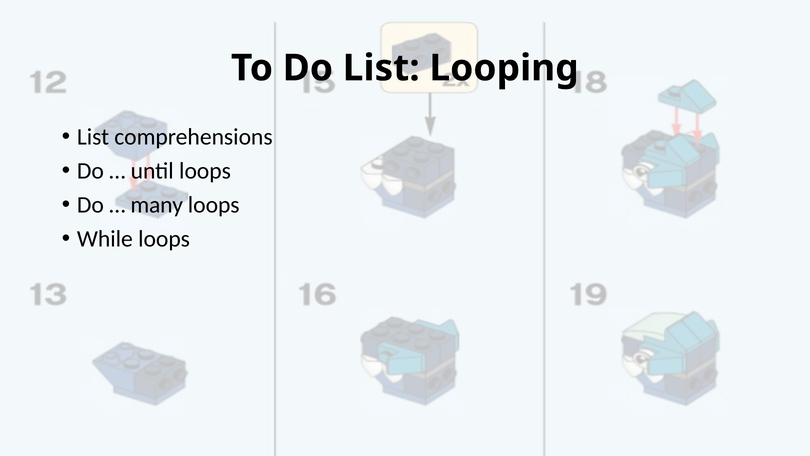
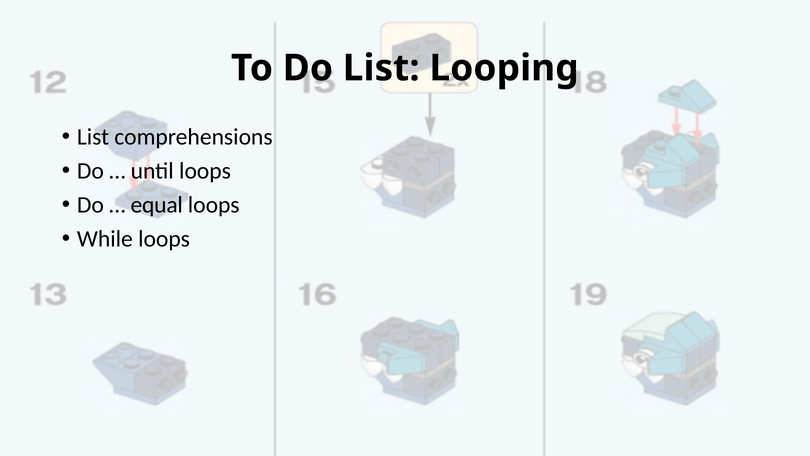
many: many -> equal
